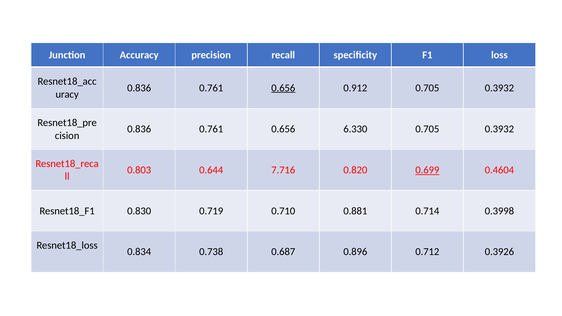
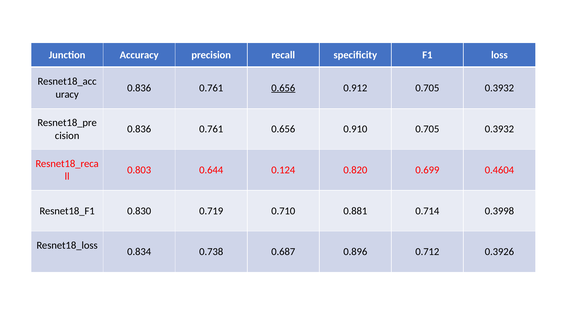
6.330: 6.330 -> 0.910
7.716: 7.716 -> 0.124
0.699 underline: present -> none
